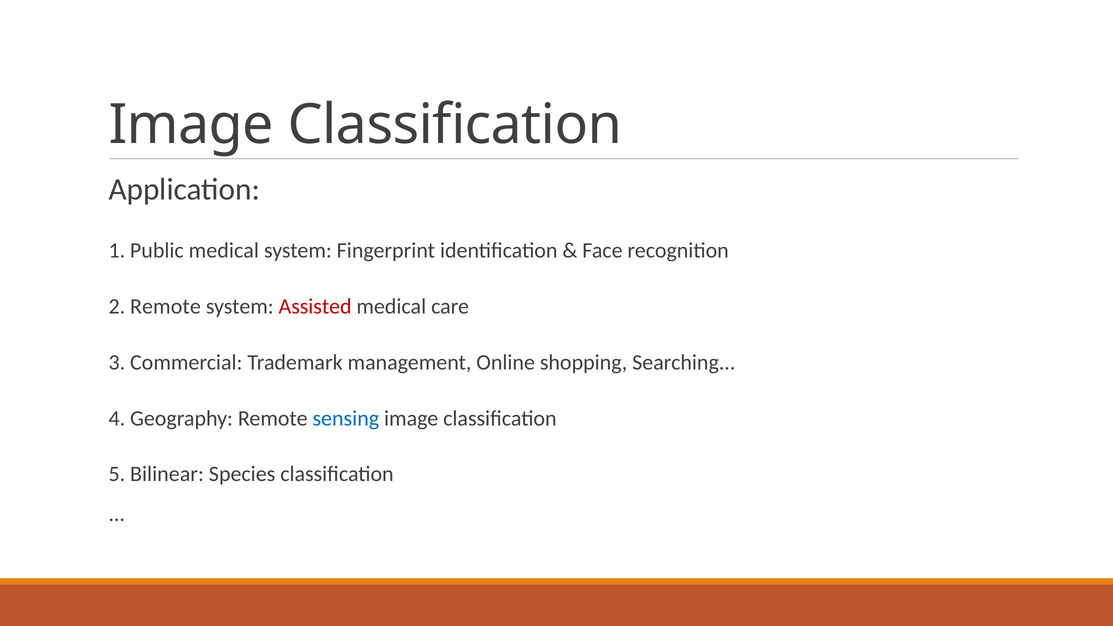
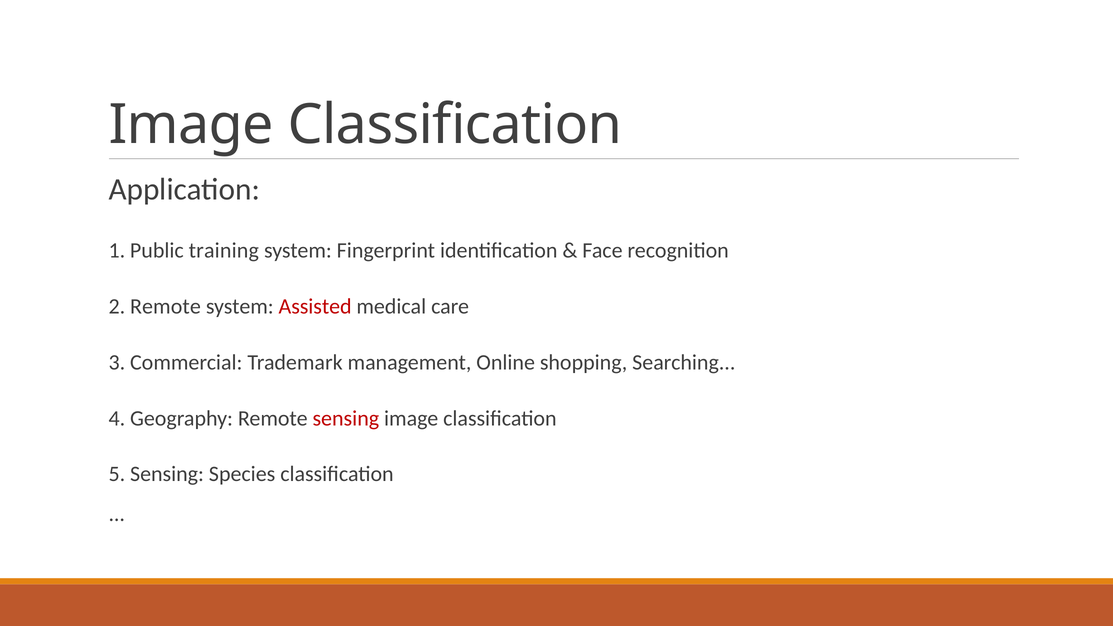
Public medical: medical -> training
sensing at (346, 418) colour: blue -> red
5 Bilinear: Bilinear -> Sensing
